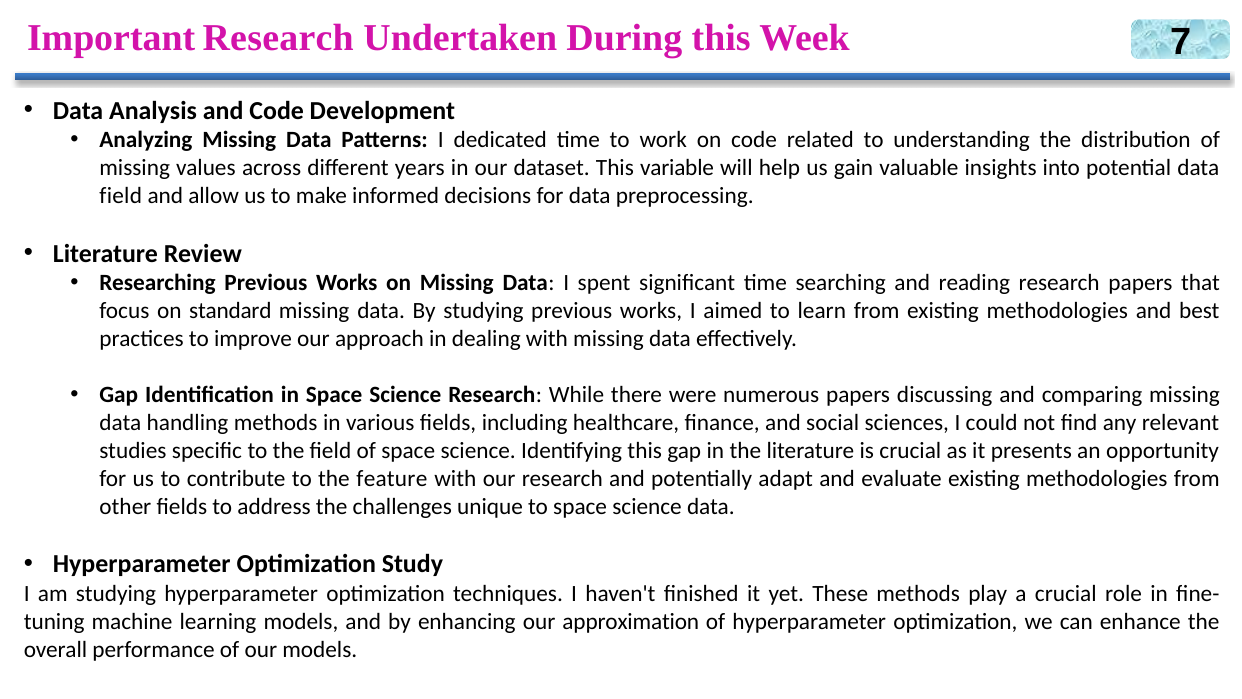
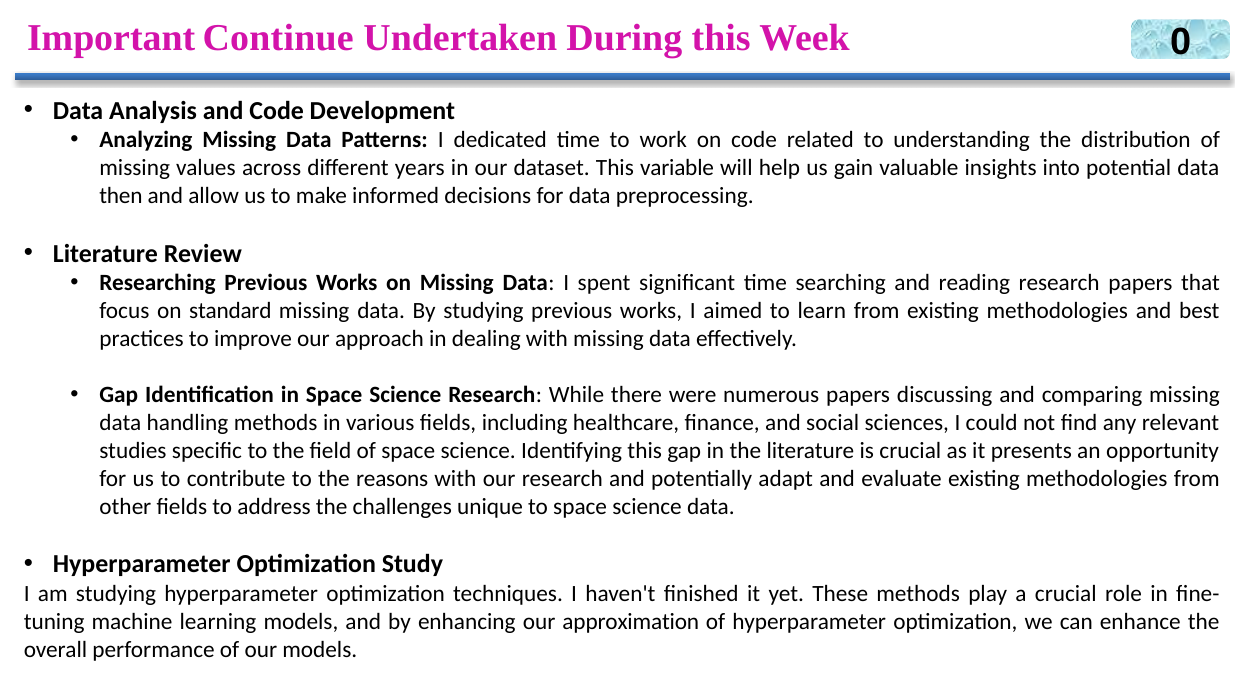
Important Research: Research -> Continue
7: 7 -> 0
field at (121, 196): field -> then
feature: feature -> reasons
